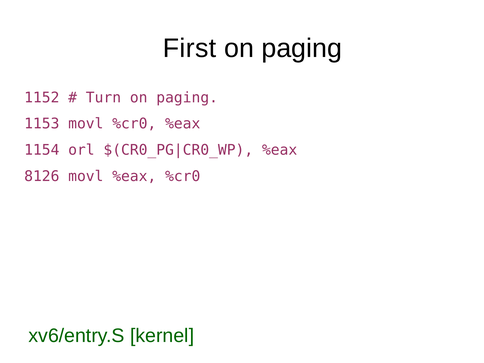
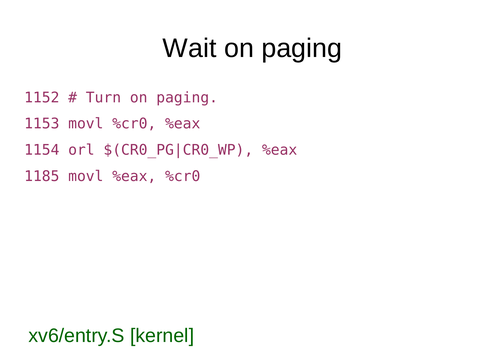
First: First -> Wait
8126: 8126 -> 1185
